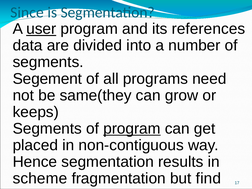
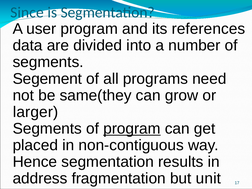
user underline: present -> none
keeps: keeps -> larger
scheme at (40, 178): scheme -> address
find: find -> unit
